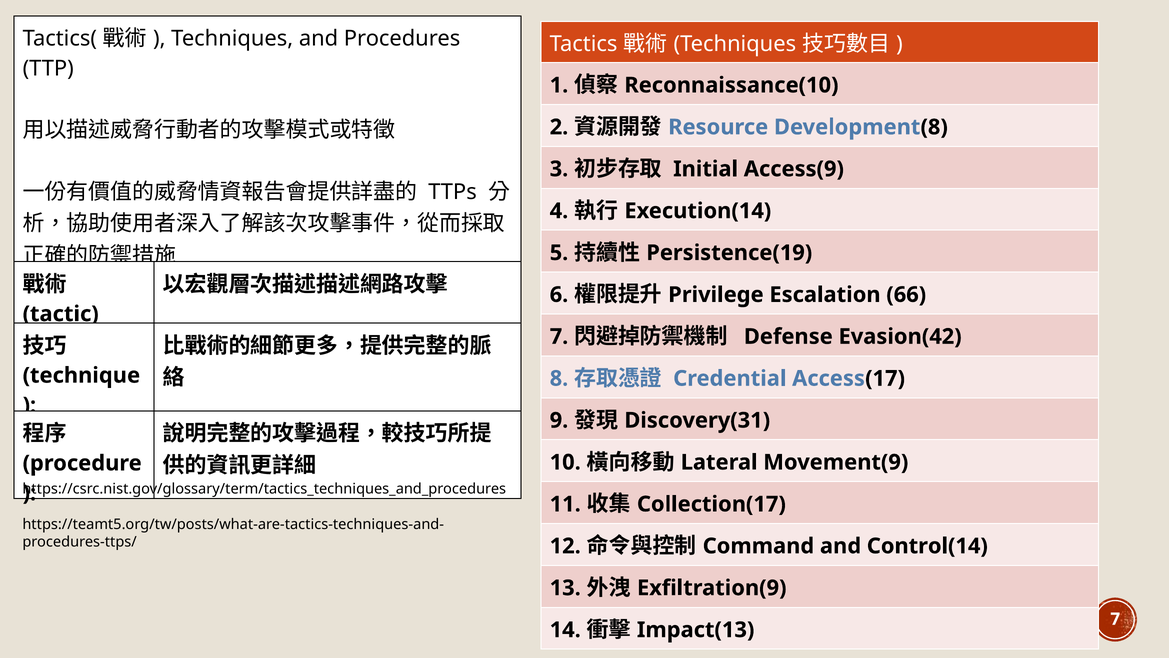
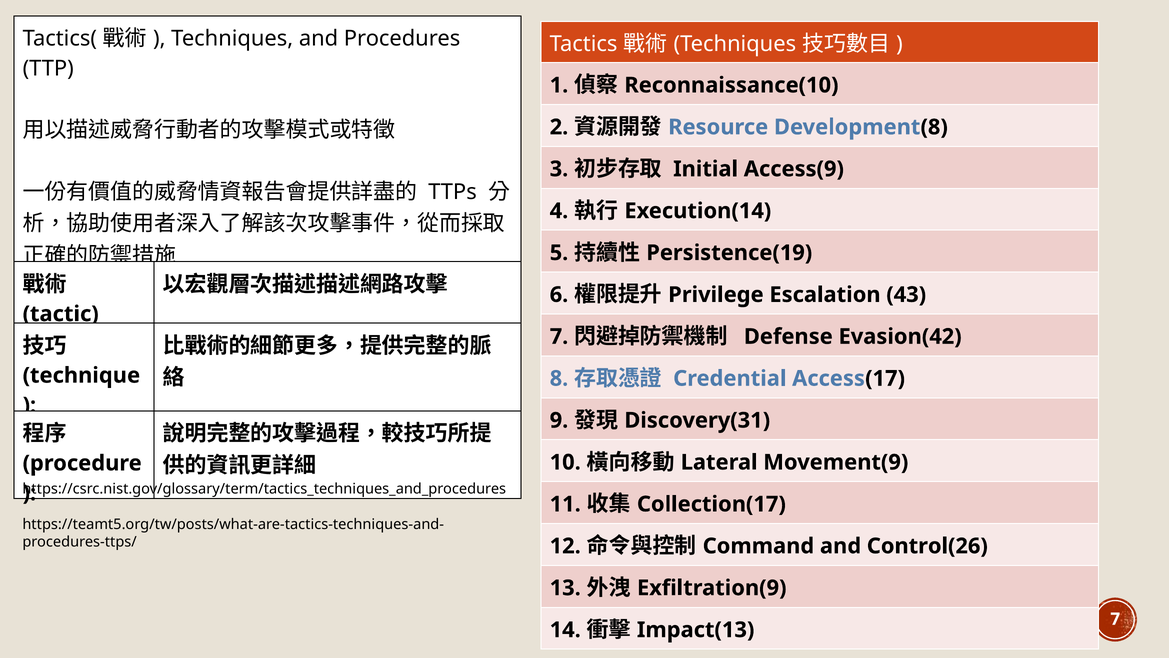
66: 66 -> 43
Control(14: Control(14 -> Control(26
